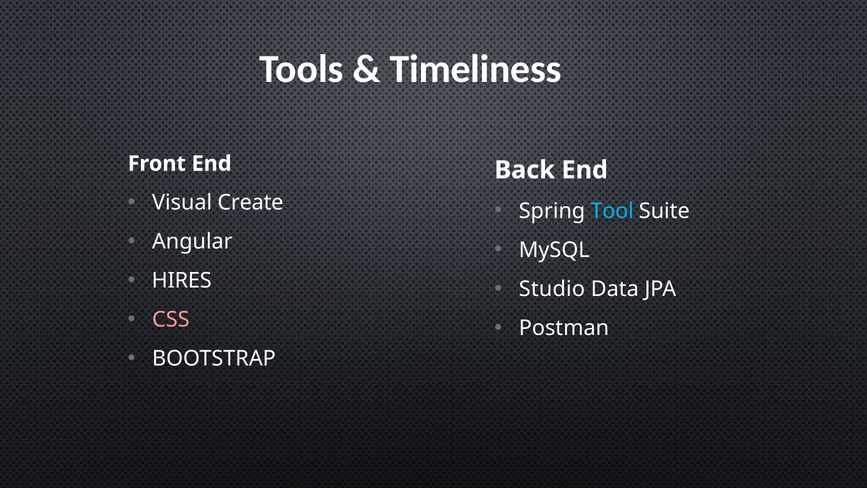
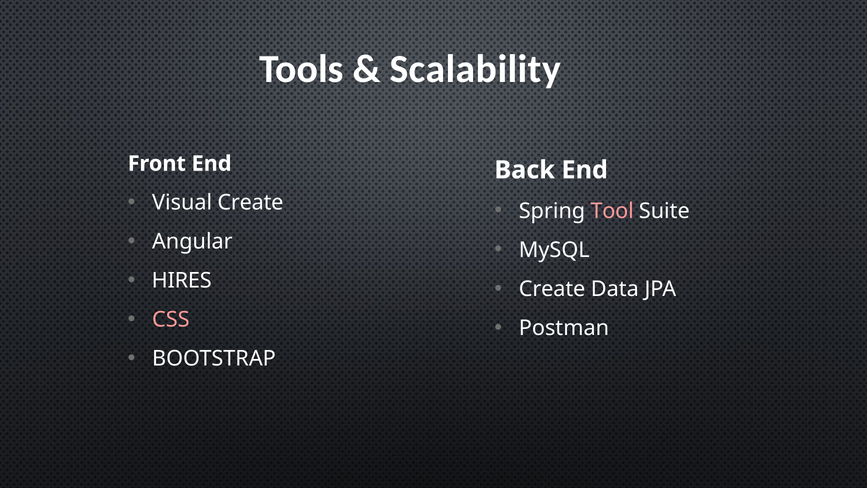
Timeliness: Timeliness -> Scalability
Tool colour: light blue -> pink
Studio at (552, 289): Studio -> Create
